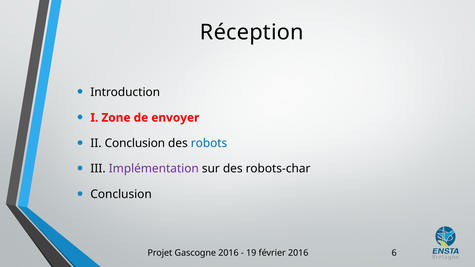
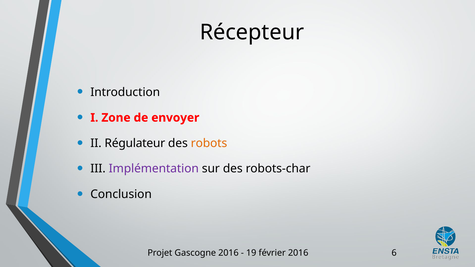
Réception: Réception -> Récepteur
II Conclusion: Conclusion -> Régulateur
robots colour: blue -> orange
